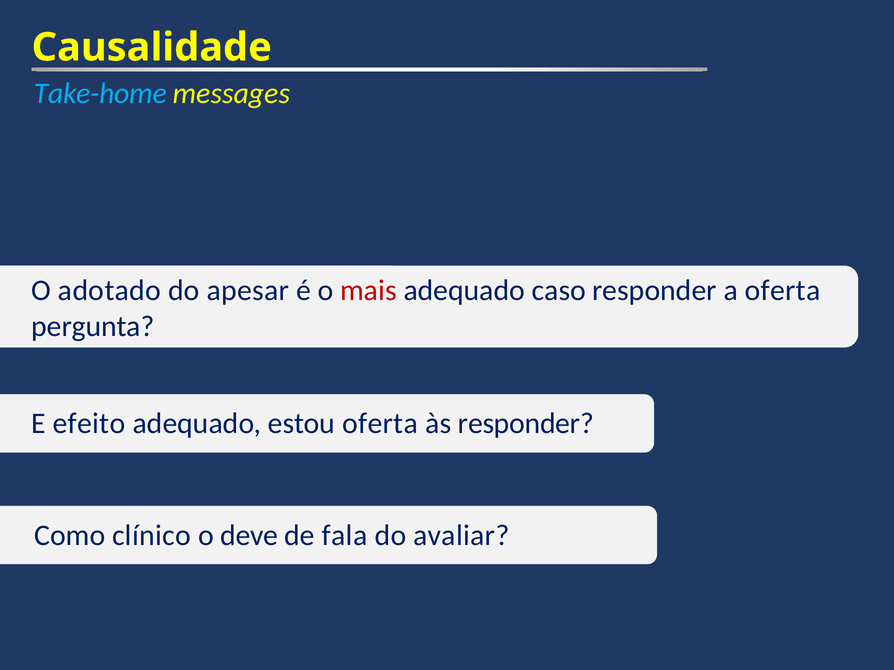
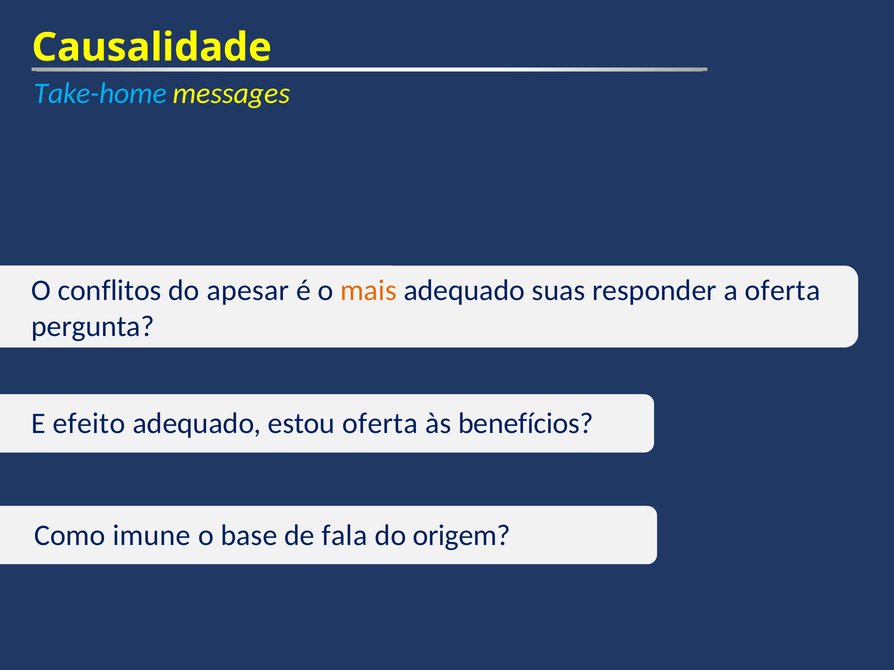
adotado: adotado -> conflitos
mais colour: red -> orange
caso: caso -> suas
às responder: responder -> benefícios
clínico: clínico -> imune
deve: deve -> base
avaliar: avaliar -> origem
